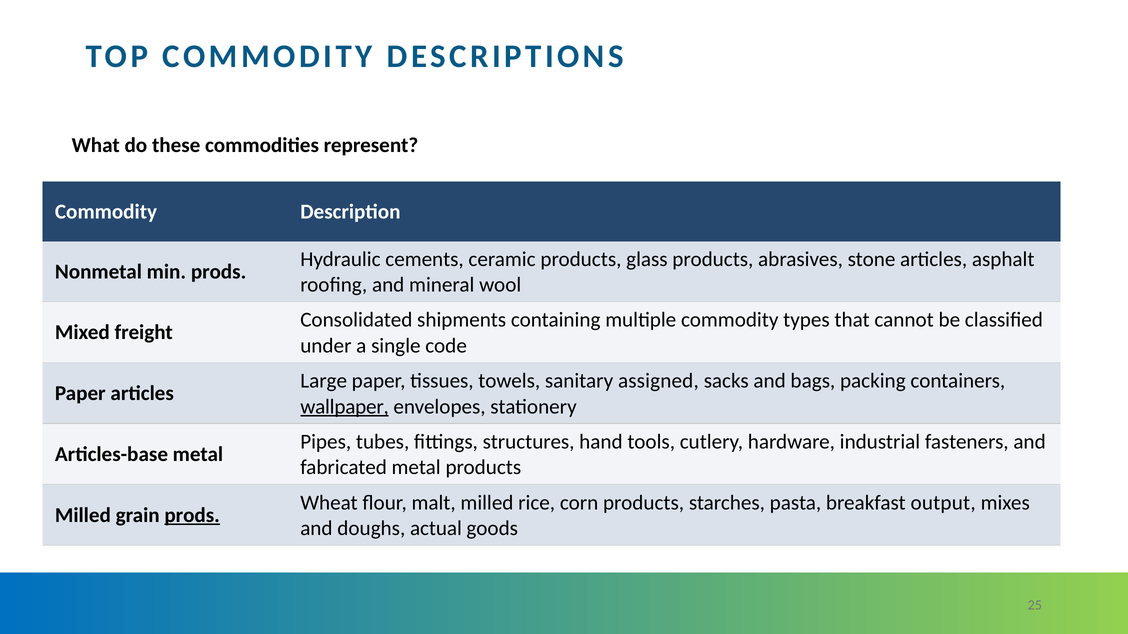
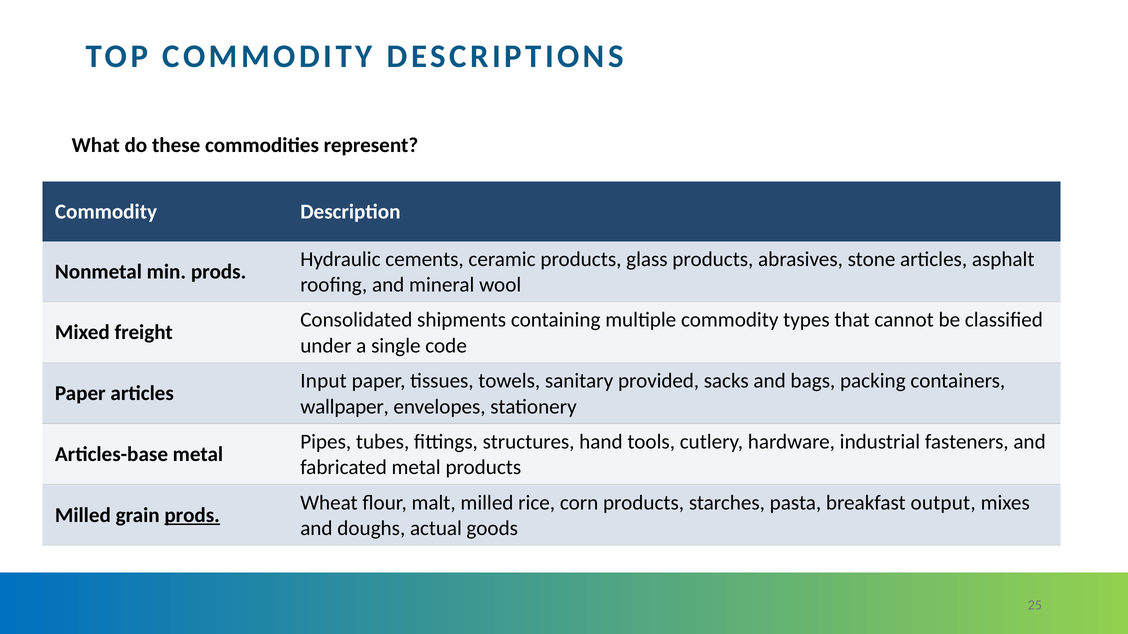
Large: Large -> Input
assigned: assigned -> provided
wallpaper underline: present -> none
